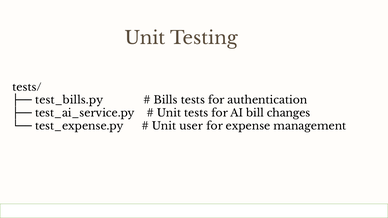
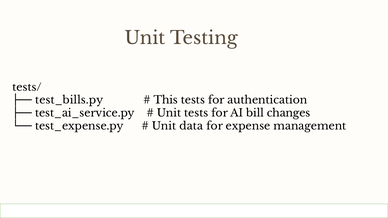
Bills: Bills -> This
user: user -> data
